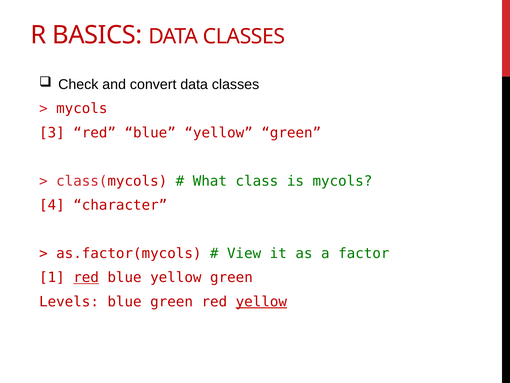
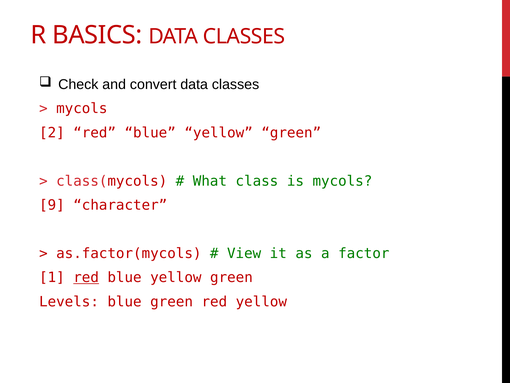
3: 3 -> 2
4: 4 -> 9
yellow at (261, 301) underline: present -> none
